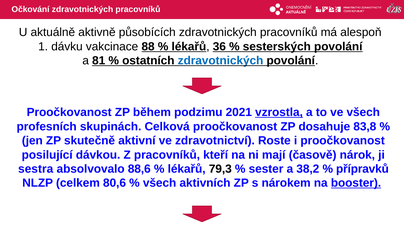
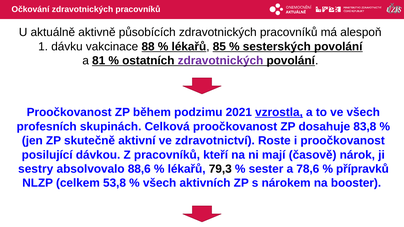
36: 36 -> 85
zdravotnických at (221, 61) colour: blue -> purple
sestra: sestra -> sestry
38,2: 38,2 -> 78,6
80,6: 80,6 -> 53,8
booster underline: present -> none
